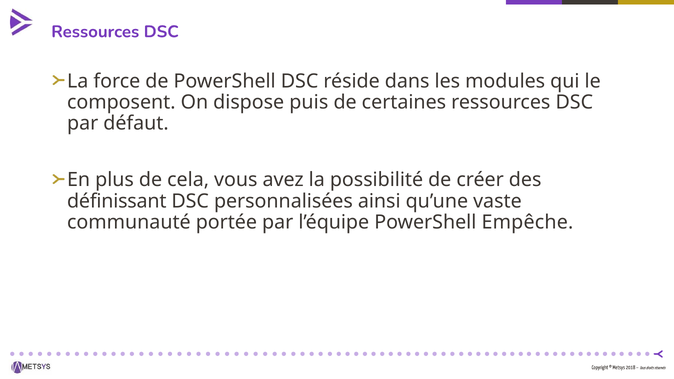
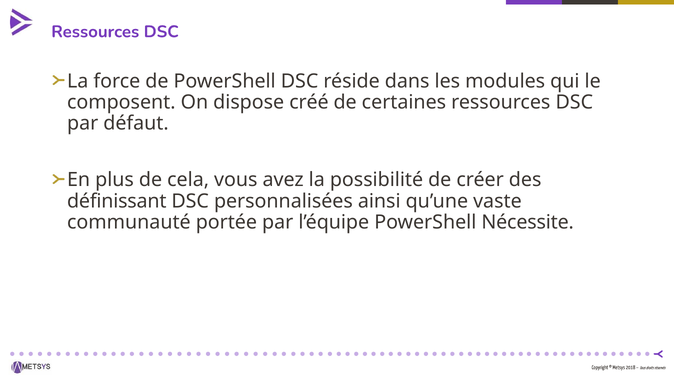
puis: puis -> créé
Empêche: Empêche -> Nécessite
